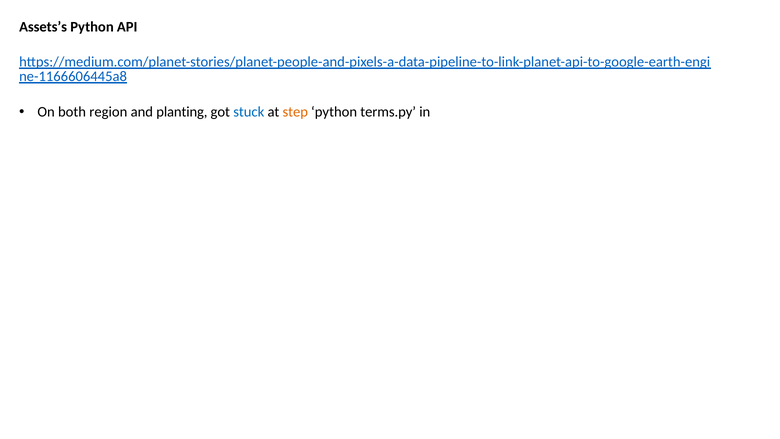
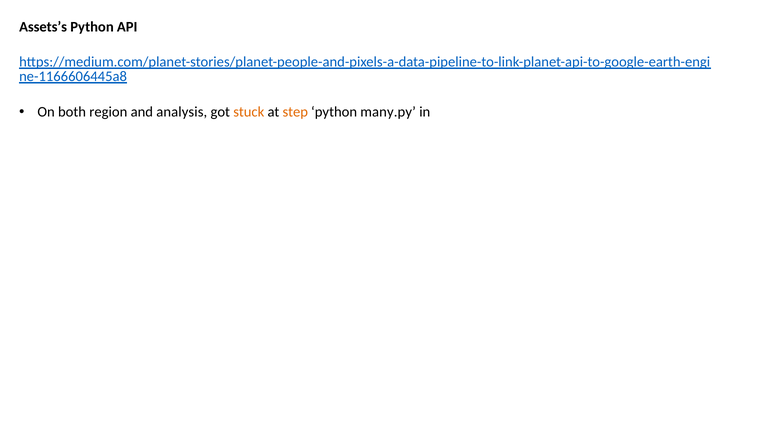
planting: planting -> analysis
stuck colour: blue -> orange
terms.py: terms.py -> many.py
